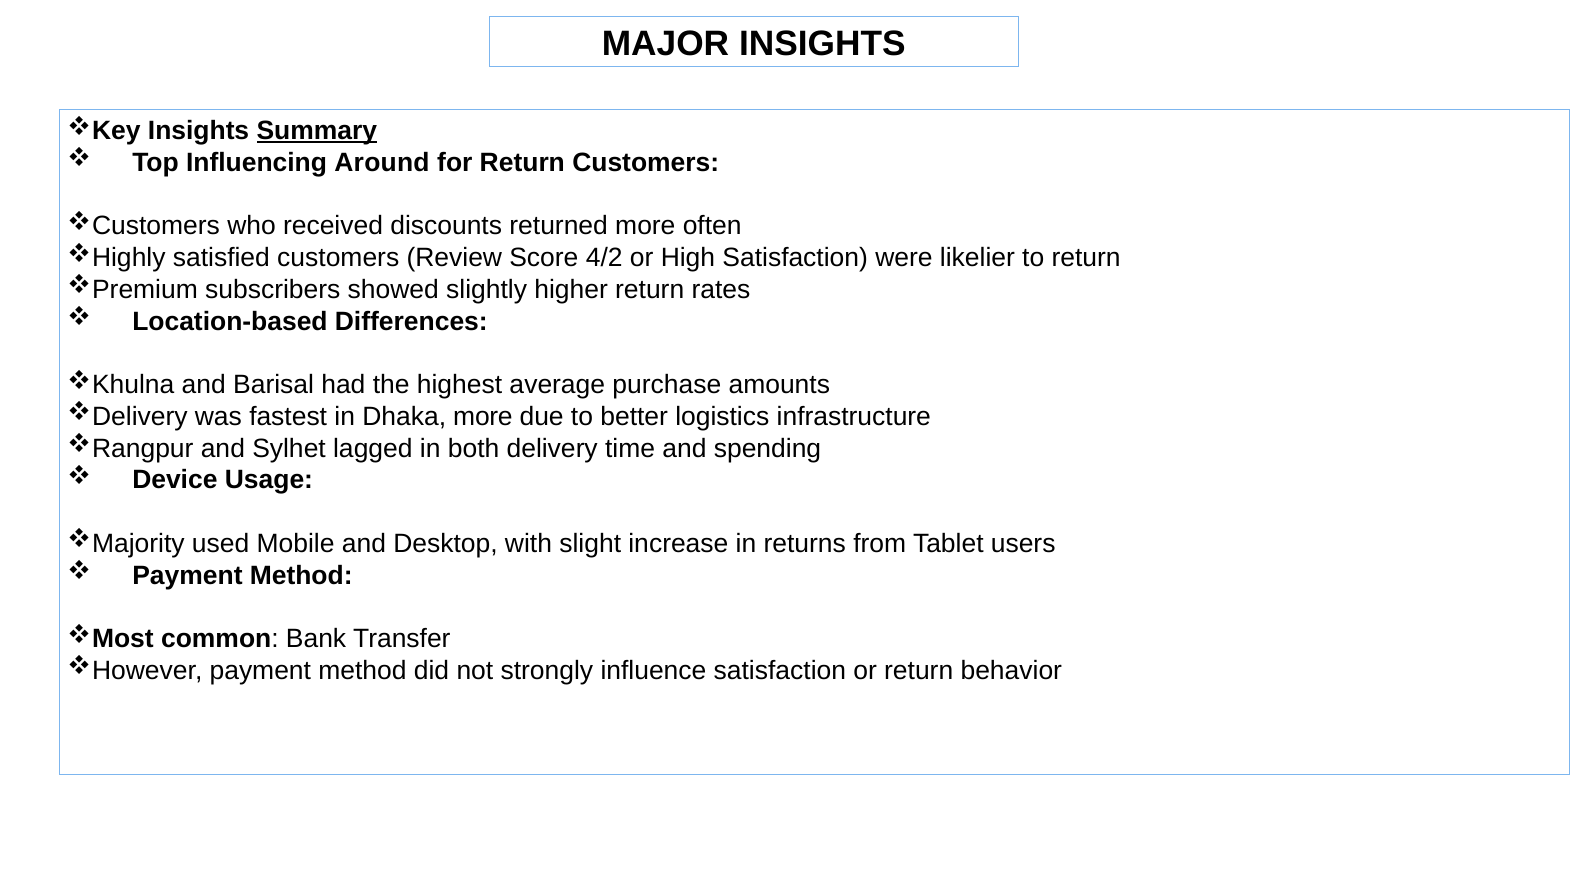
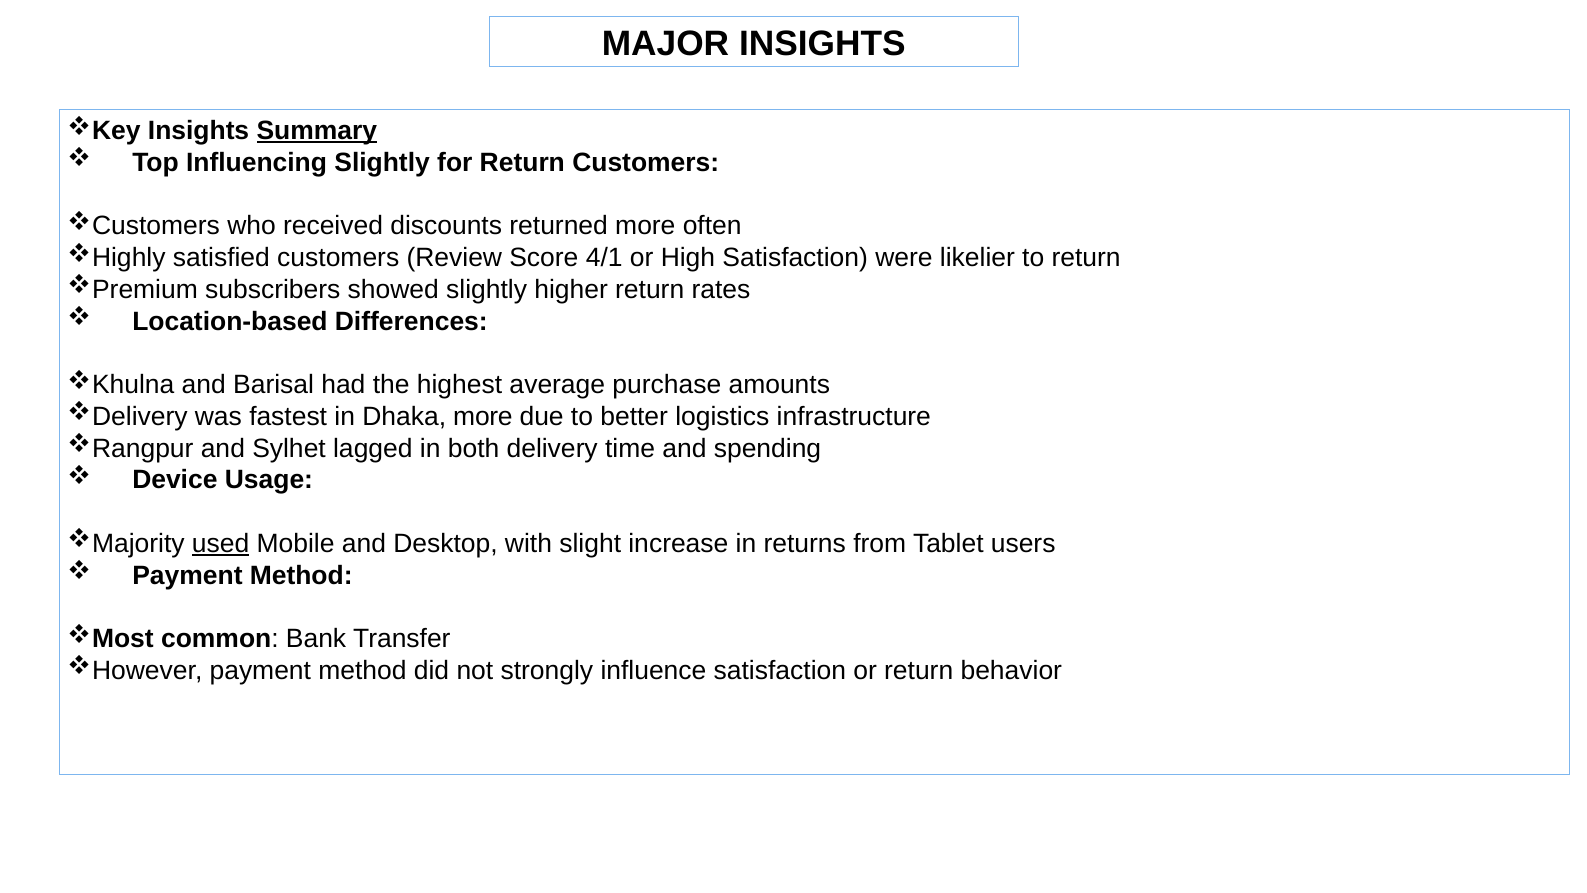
Influencing Around: Around -> Slightly
4/2: 4/2 -> 4/1
used underline: none -> present
